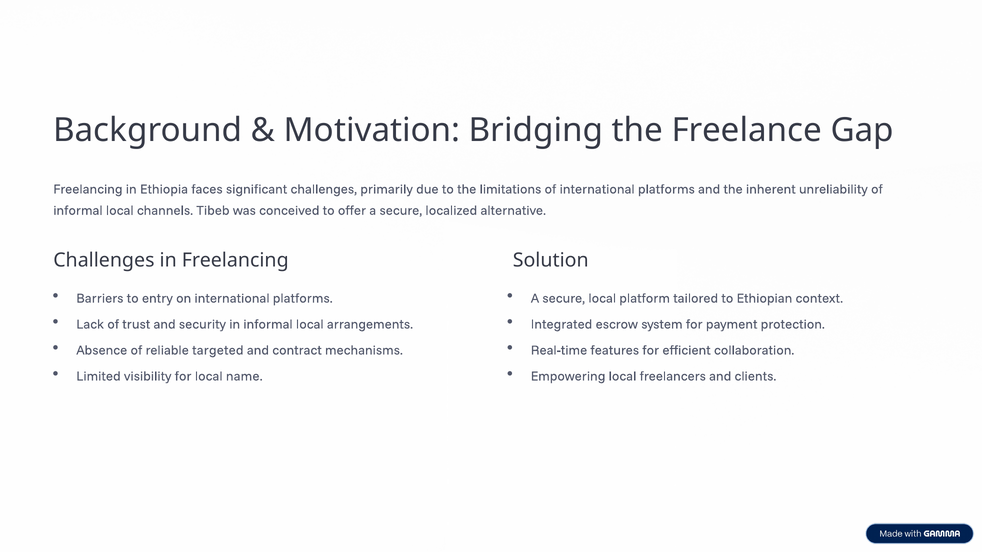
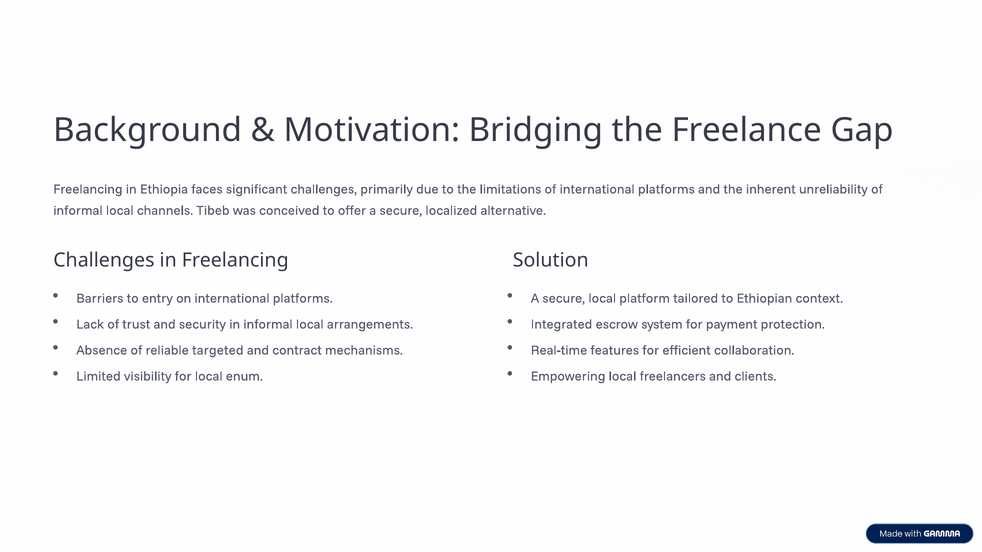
name: name -> enum
